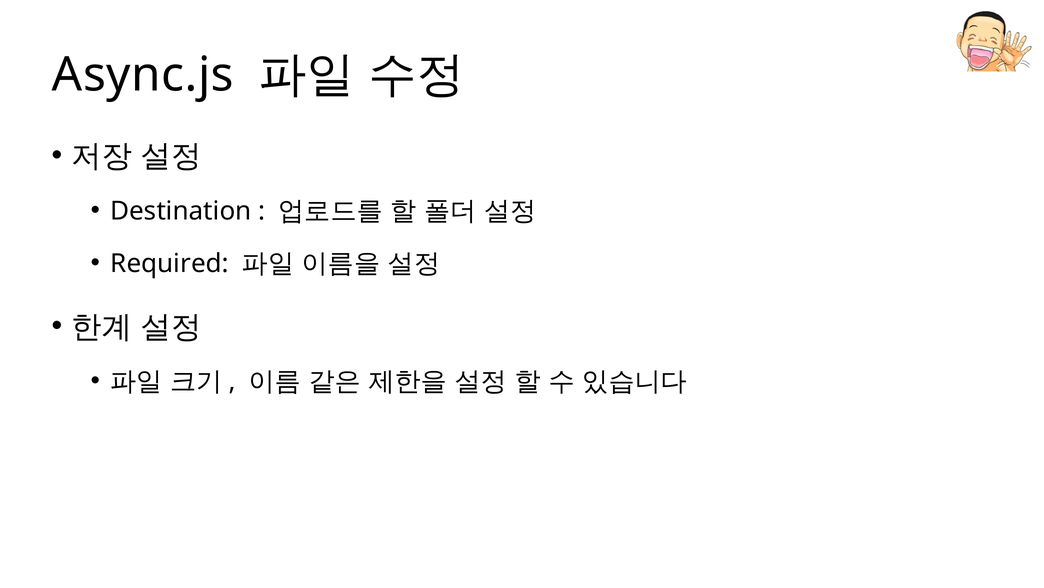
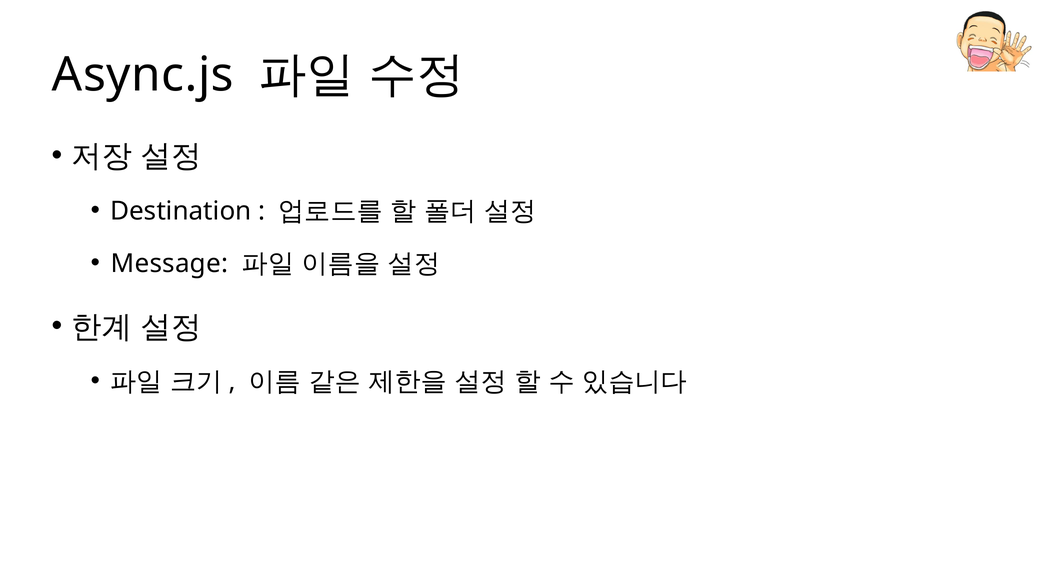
Required: Required -> Message
